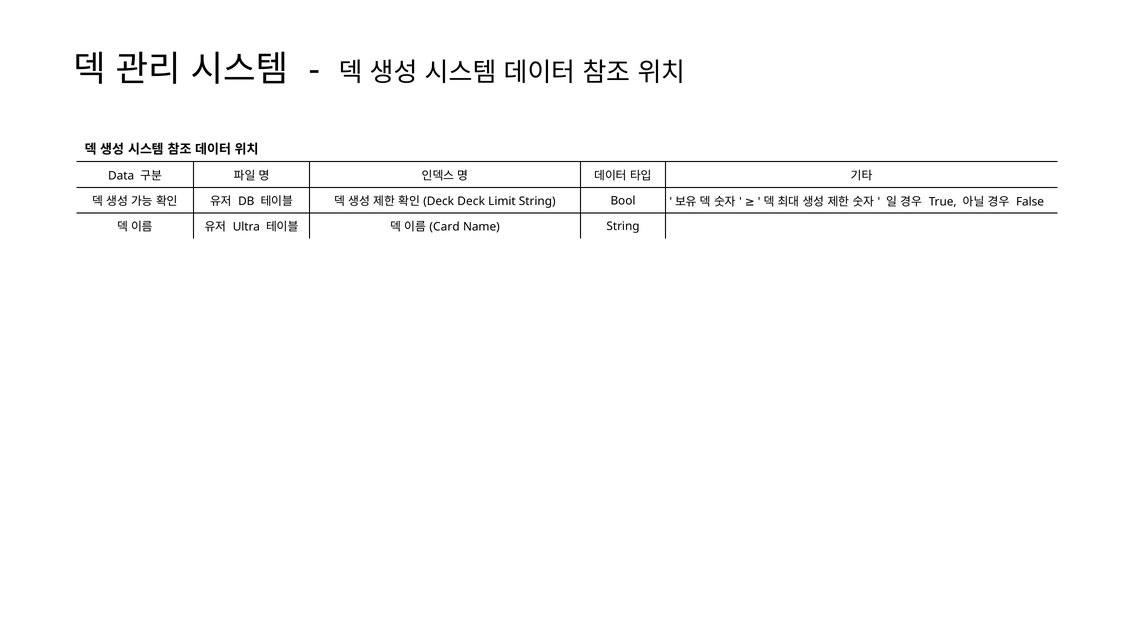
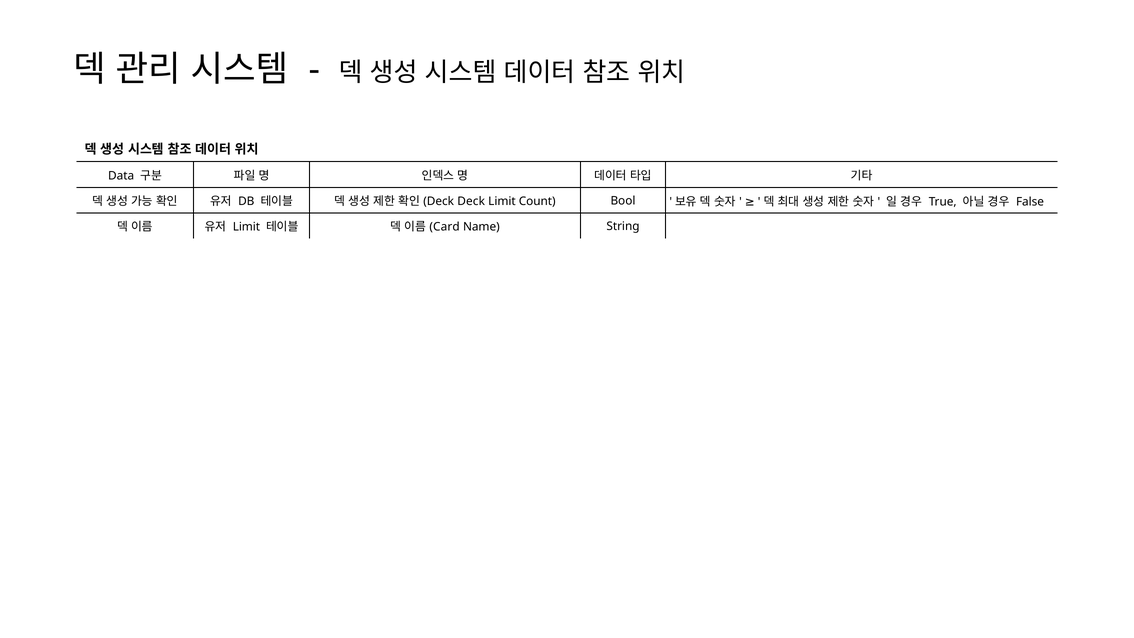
Limit String: String -> Count
Ultra at (246, 227): Ultra -> Limit
